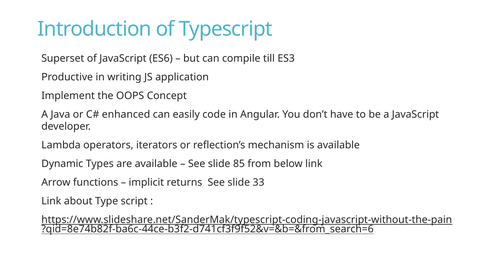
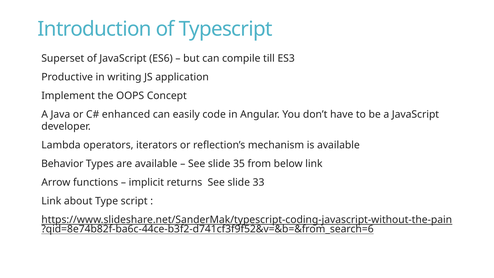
Dynamic: Dynamic -> Behavior
85: 85 -> 35
